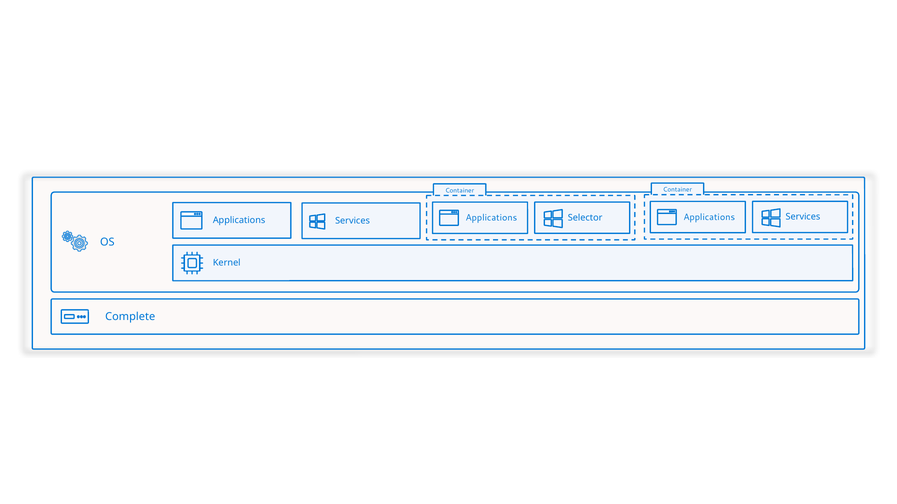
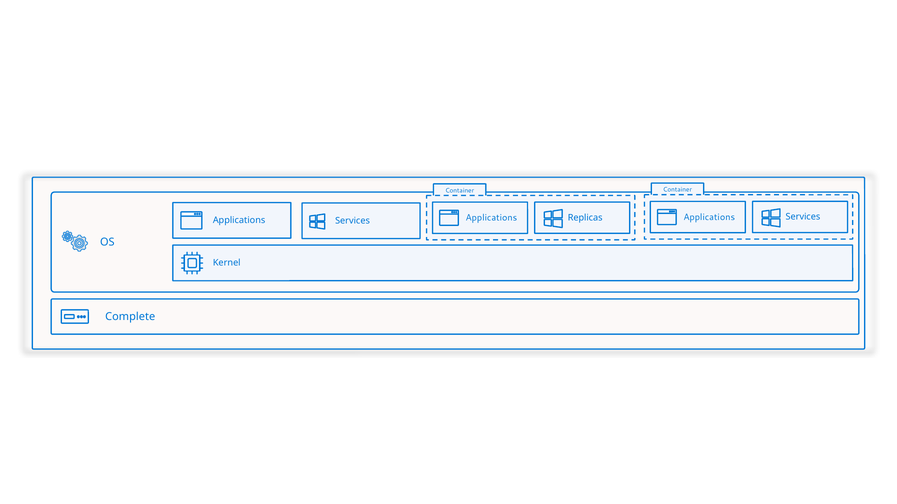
Selector: Selector -> Replicas
